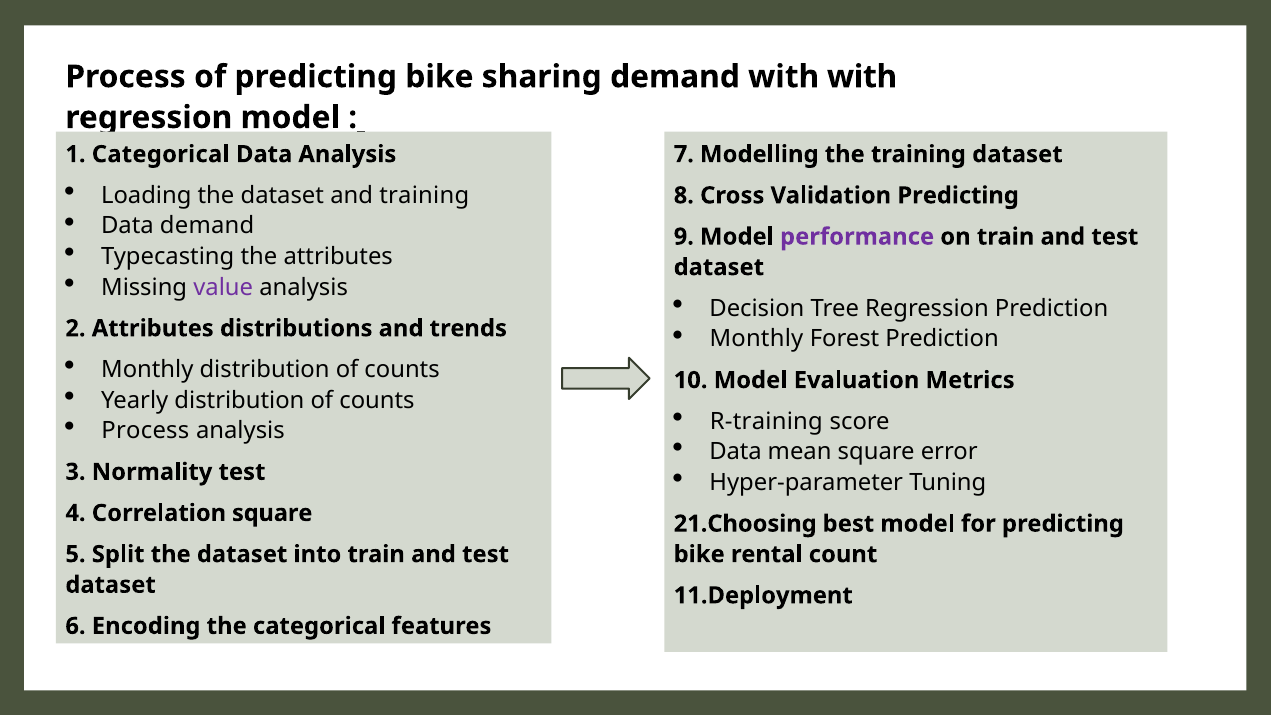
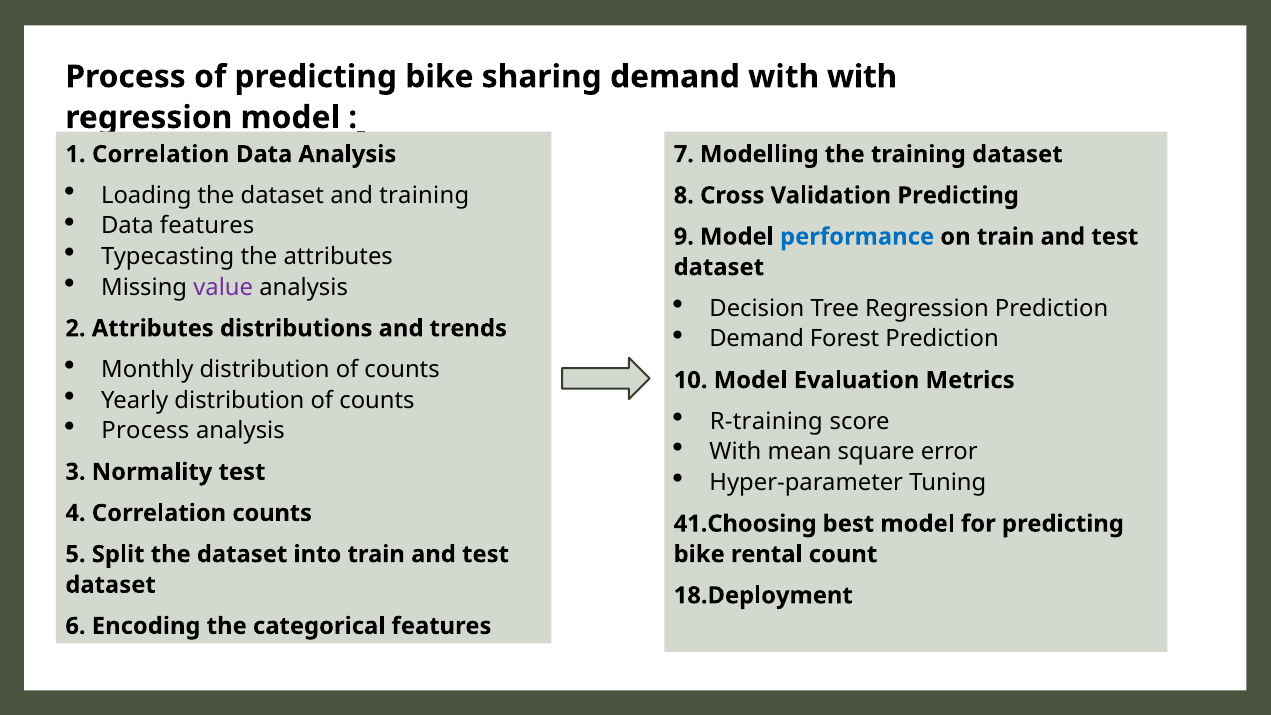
1 Categorical: Categorical -> Correlation
Data demand: demand -> features
performance colour: purple -> blue
Monthly at (756, 339): Monthly -> Demand
Data at (736, 452): Data -> With
Correlation square: square -> counts
21.Choosing: 21.Choosing -> 41.Choosing
11.Deployment: 11.Deployment -> 18.Deployment
